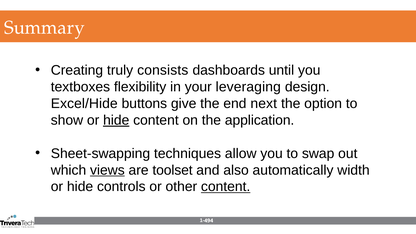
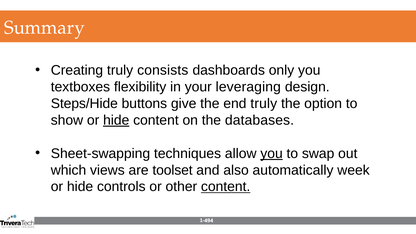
until: until -> only
Excel/Hide: Excel/Hide -> Steps/Hide
end next: next -> truly
application: application -> databases
you at (272, 153) underline: none -> present
views underline: present -> none
width: width -> week
